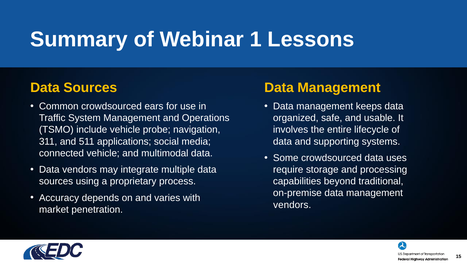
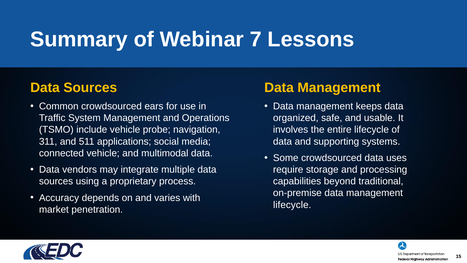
1: 1 -> 7
vendors at (292, 205): vendors -> lifecycle
